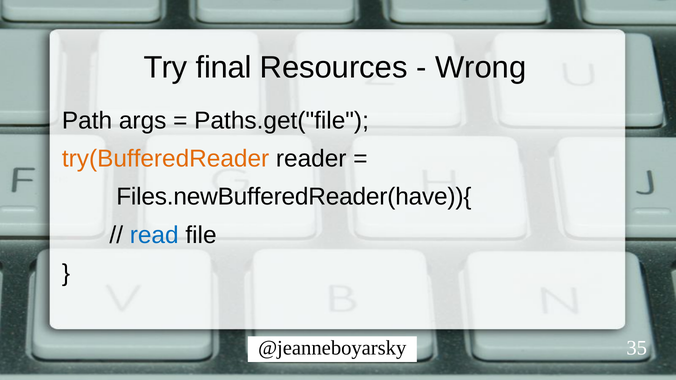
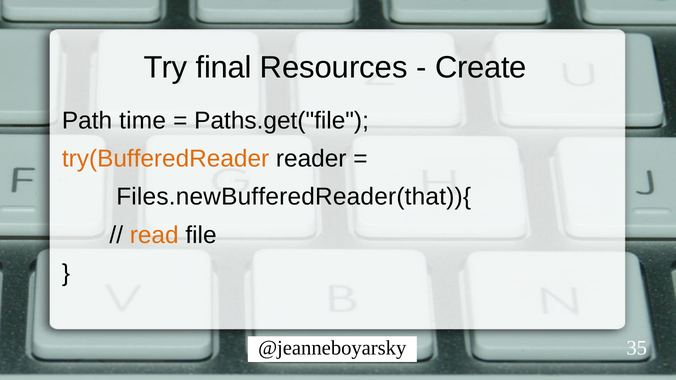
Wrong: Wrong -> Create
args: args -> time
Files.newBufferedReader(have)){: Files.newBufferedReader(have)){ -> Files.newBufferedReader(that)){
read colour: blue -> orange
